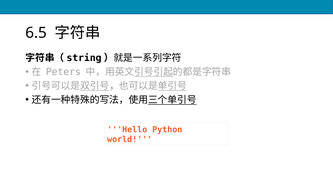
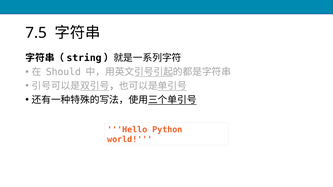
6.5: 6.5 -> 7.5
Peters: Peters -> Should
